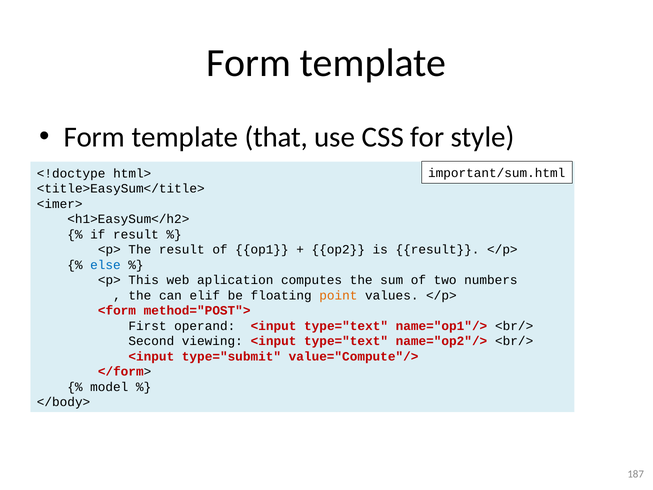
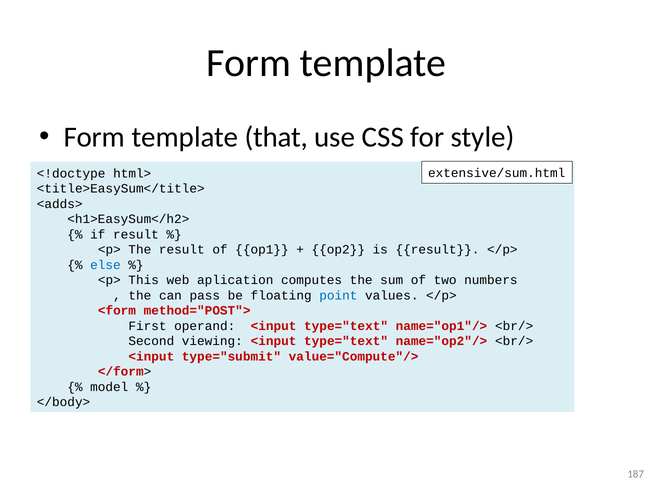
important/sum.html: important/sum.html -> extensive/sum.html
<imer>: <imer> -> <adds>
elif: elif -> pass
point colour: orange -> blue
